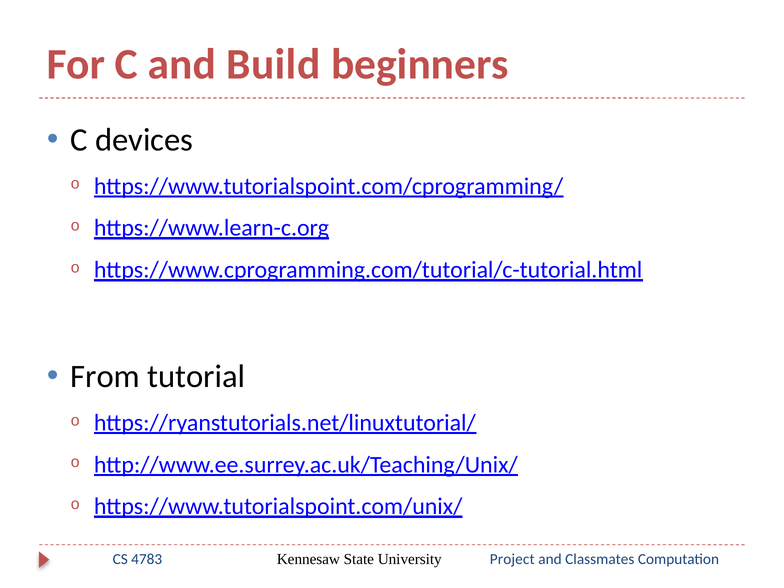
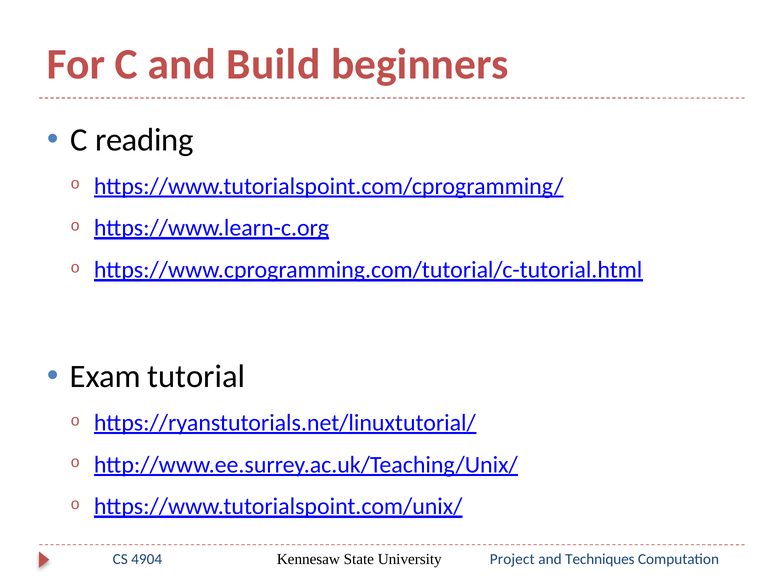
devices: devices -> reading
From: From -> Exam
4783: 4783 -> 4904
Classmates: Classmates -> Techniques
